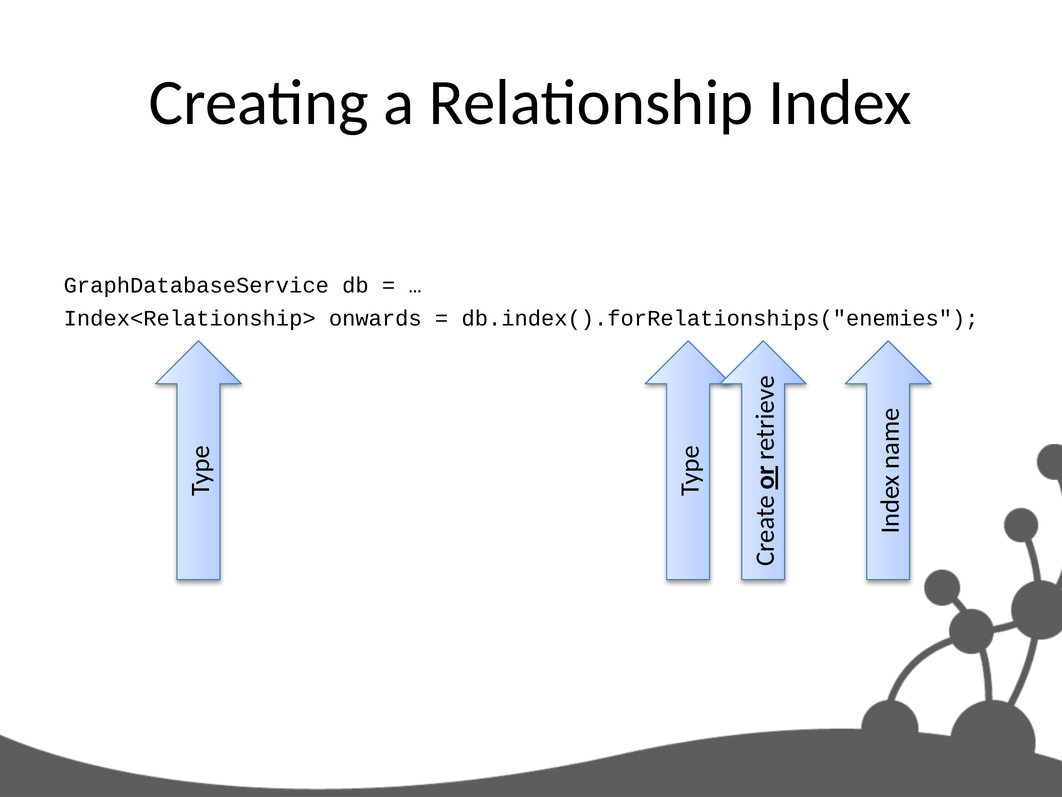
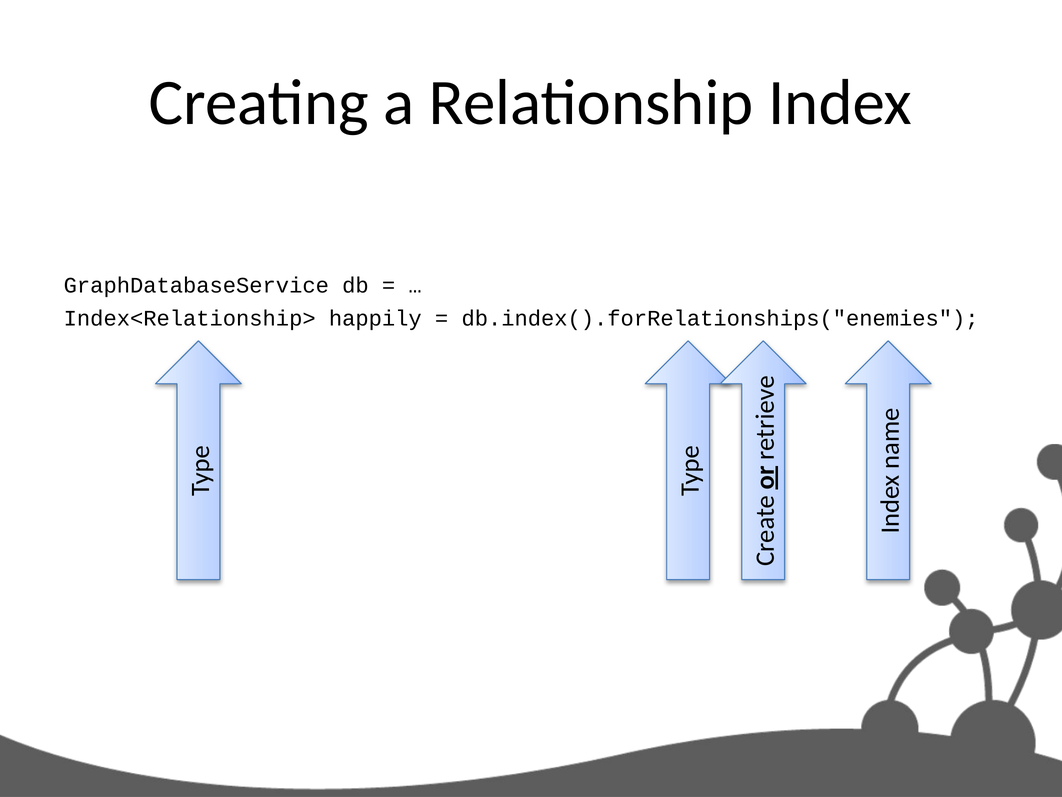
onwards: onwards -> happily
